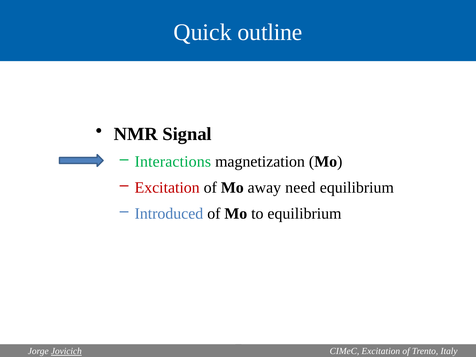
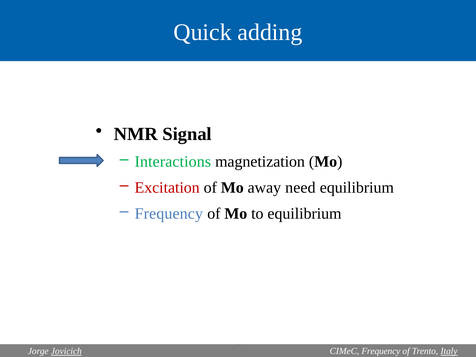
outline: outline -> adding
Introduced at (169, 214): Introduced -> Frequency
CIMeC Excitation: Excitation -> Frequency
Italy underline: none -> present
